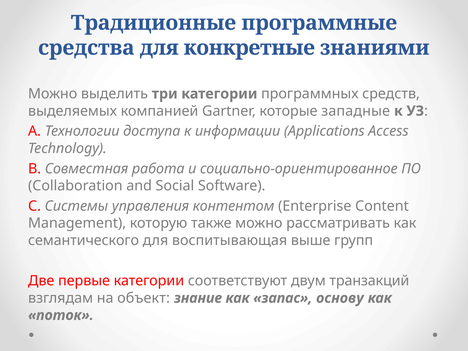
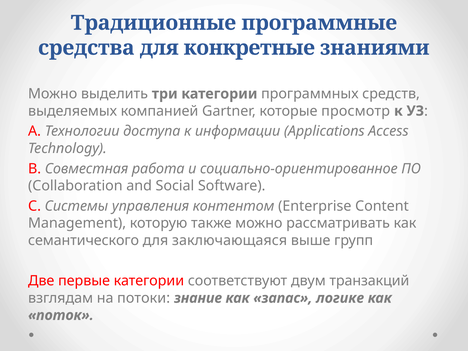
западные: западные -> просмотр
воспитывающая: воспитывающая -> заключающаяся
объект: объект -> потоки
основу: основу -> логике
